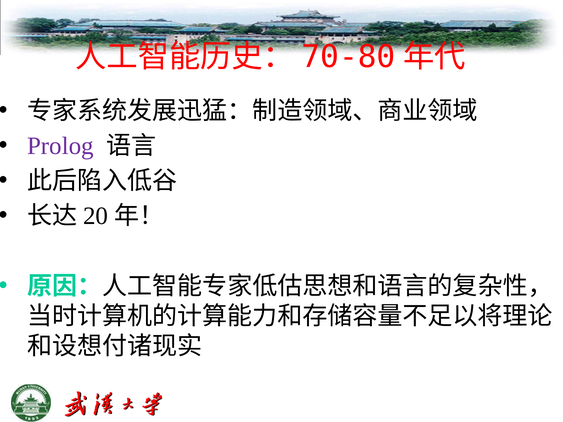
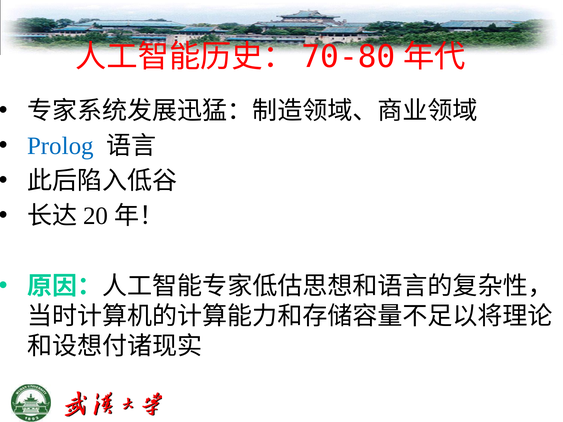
Prolog colour: purple -> blue
